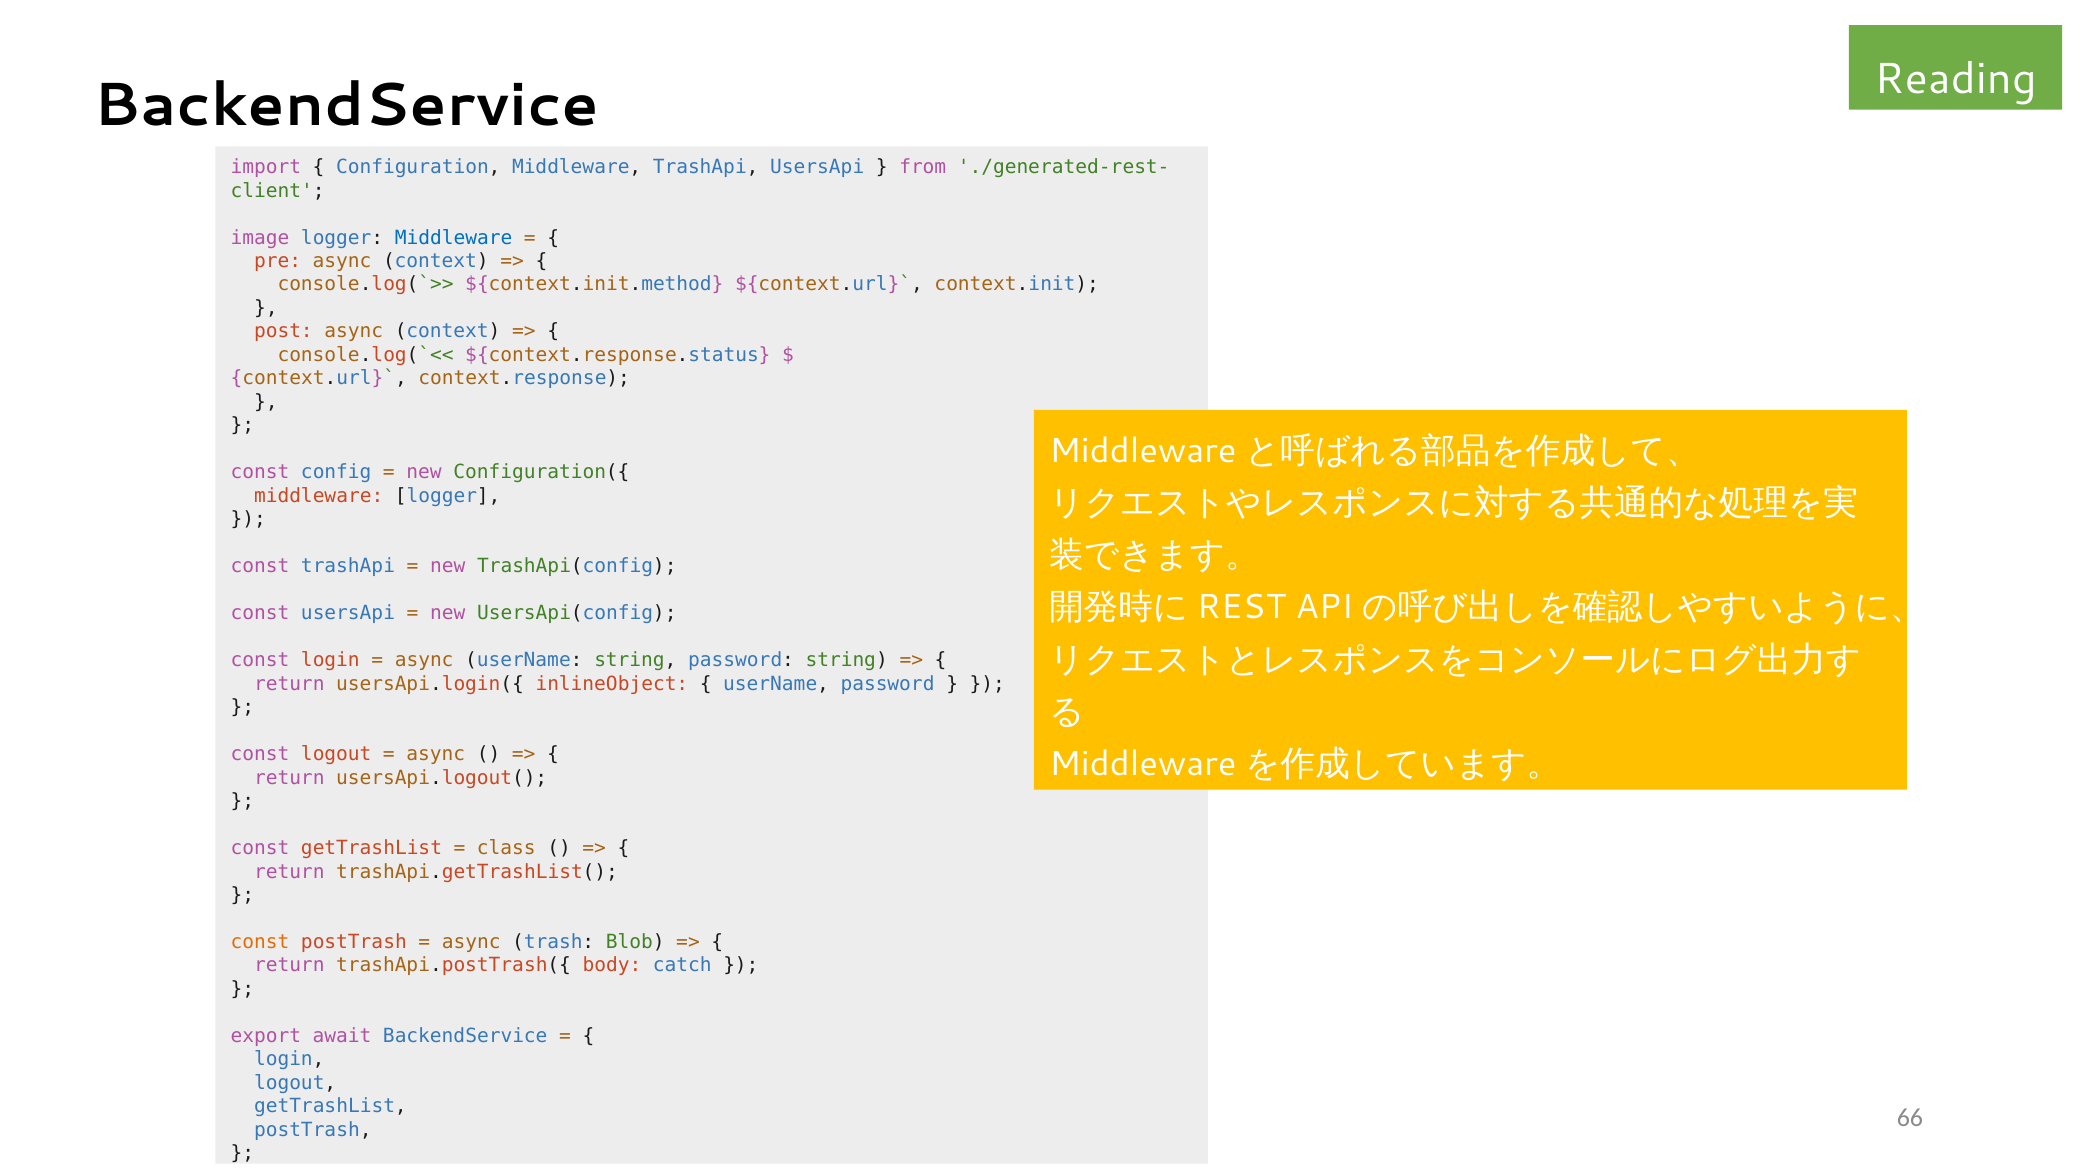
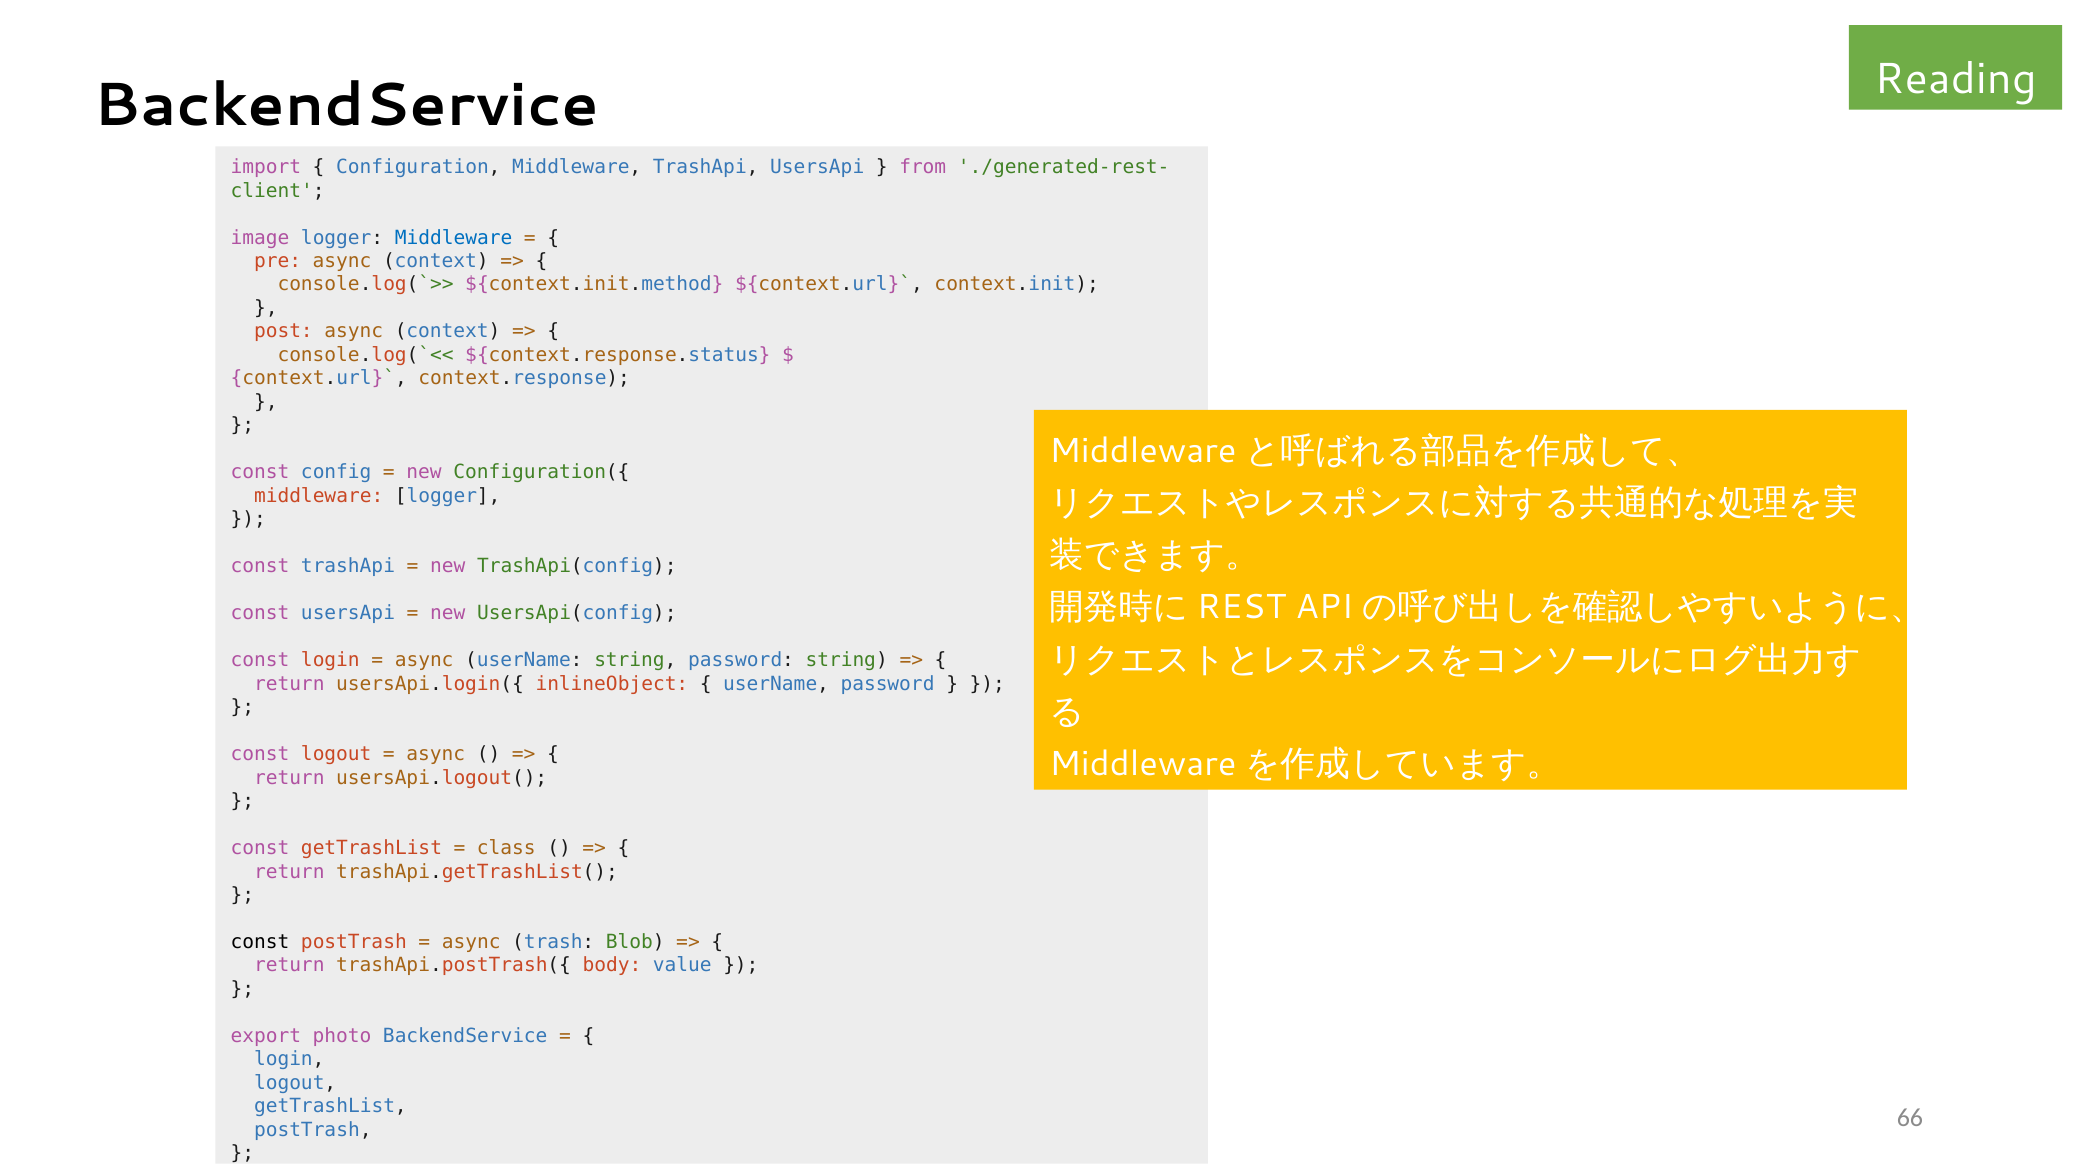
const at (260, 942) colour: orange -> black
catch: catch -> value
await: await -> photo
